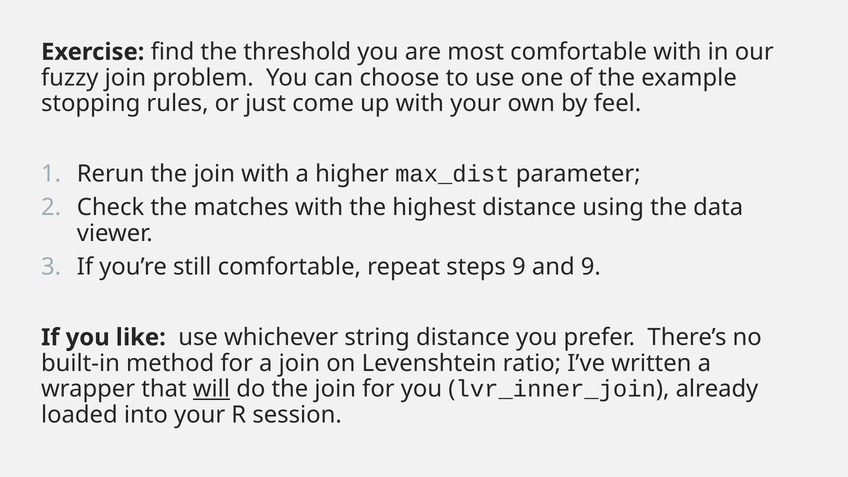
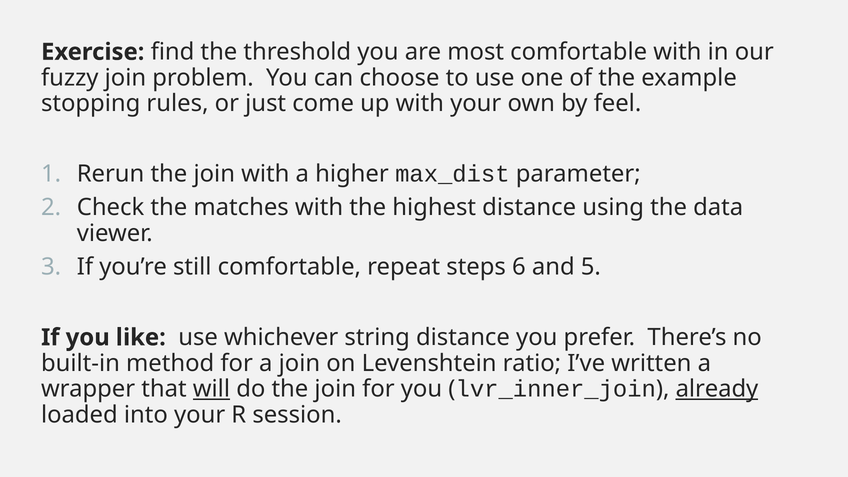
steps 9: 9 -> 6
and 9: 9 -> 5
already underline: none -> present
